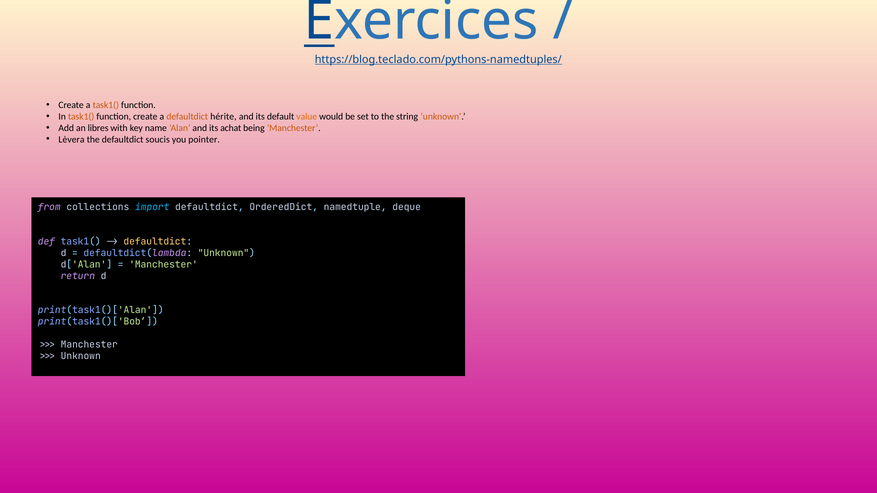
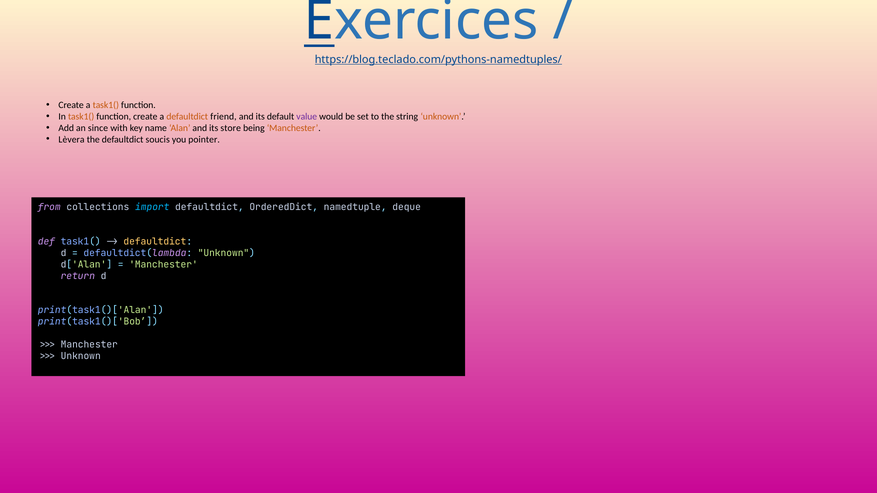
hérite: hérite -> friend
value colour: orange -> purple
libres: libres -> since
achat: achat -> store
